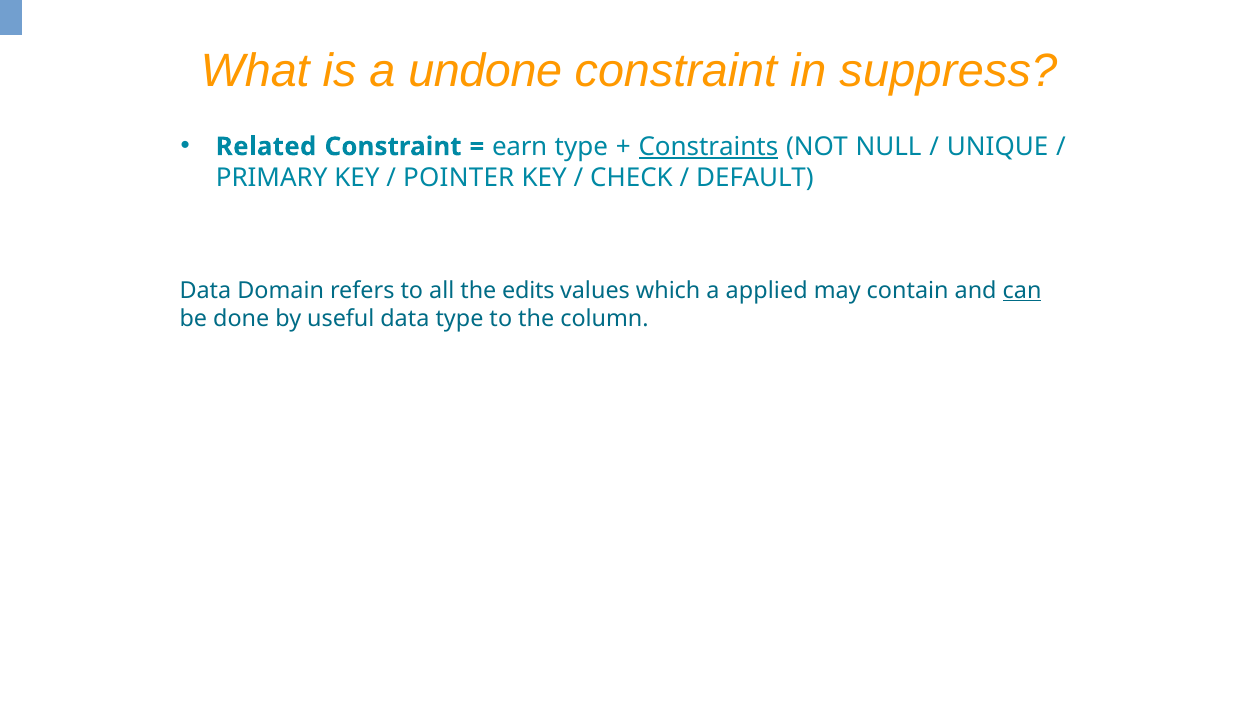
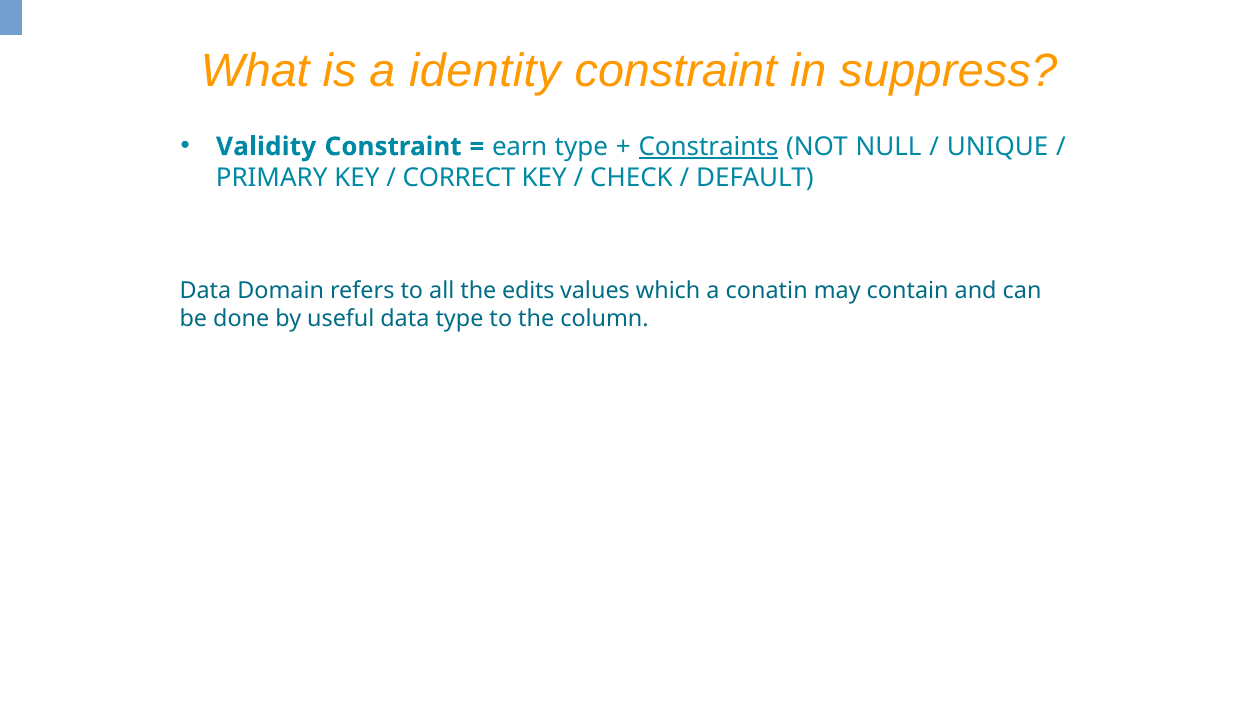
undone: undone -> identity
Related: Related -> Validity
POINTER: POINTER -> CORRECT
applied: applied -> conatin
can underline: present -> none
